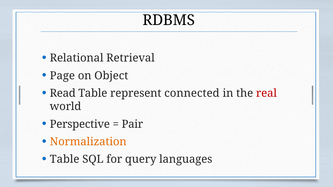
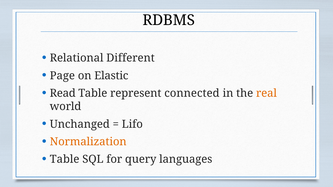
Retrieval: Retrieval -> Different
Object: Object -> Elastic
real colour: red -> orange
Perspective: Perspective -> Unchanged
Pair: Pair -> Lifo
